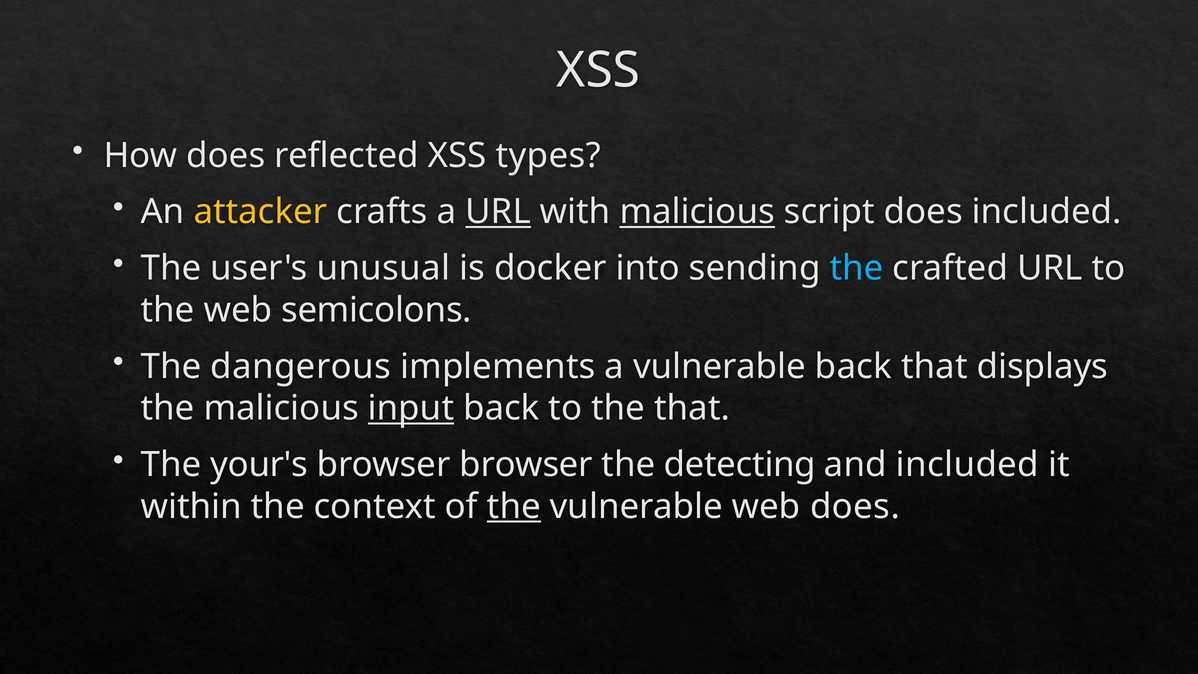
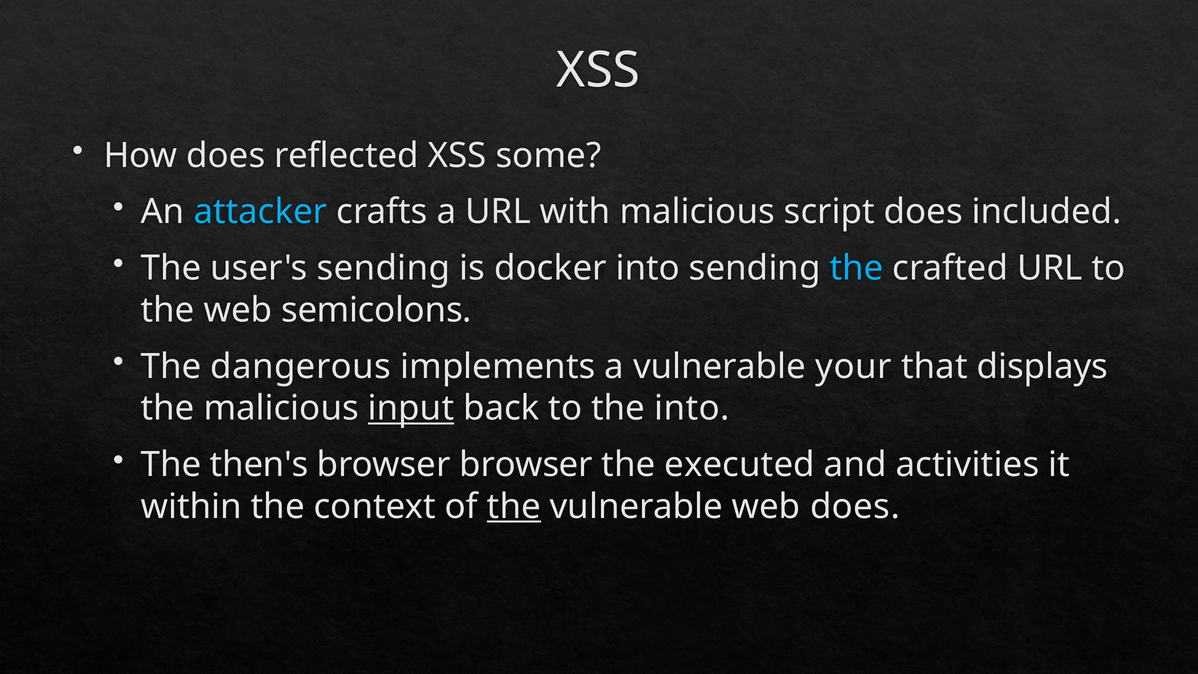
types: types -> some
attacker colour: yellow -> light blue
URL at (498, 212) underline: present -> none
malicious at (697, 212) underline: present -> none
user's unusual: unusual -> sending
vulnerable back: back -> your
the that: that -> into
your's: your's -> then's
detecting: detecting -> executed
and included: included -> activities
